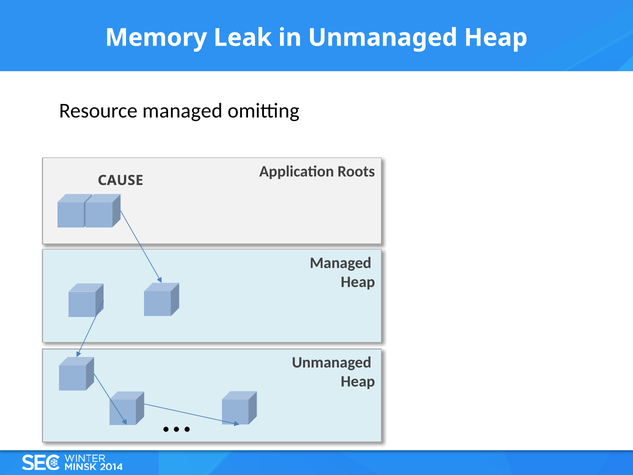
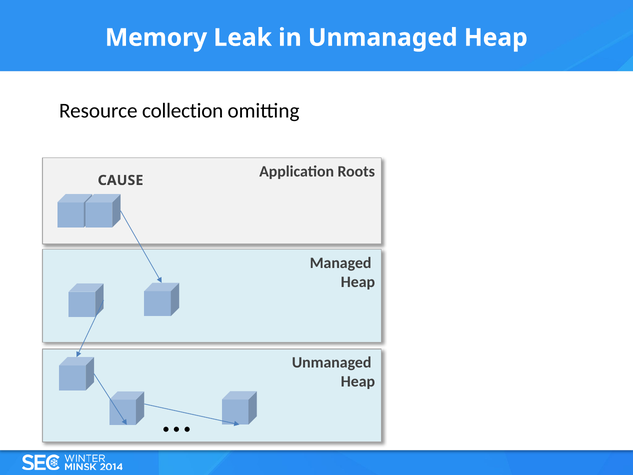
Resource managed: managed -> collection
